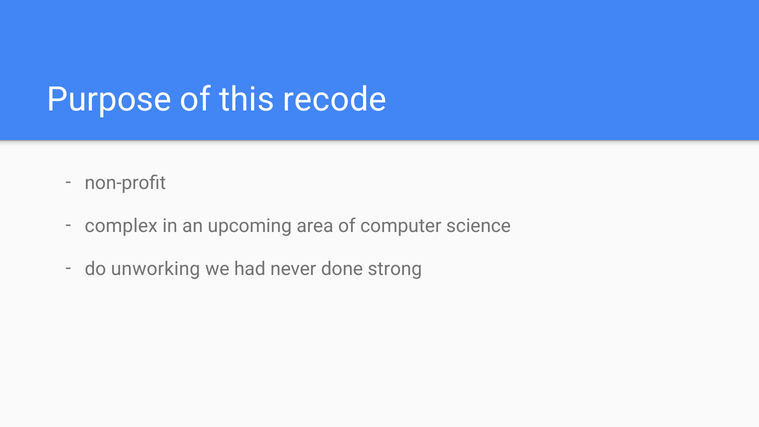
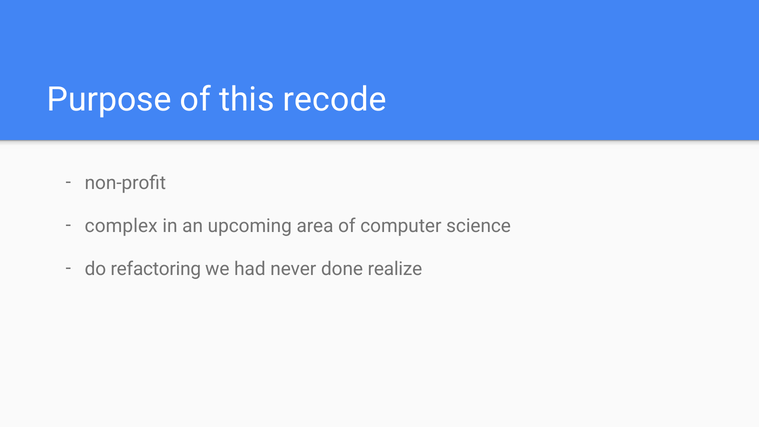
unworking: unworking -> refactoring
strong: strong -> realize
